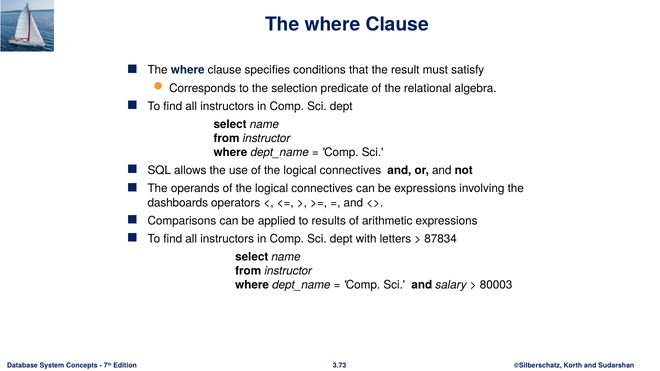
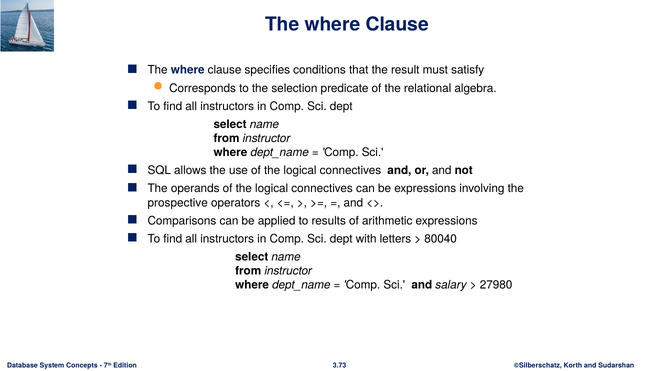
dashboards: dashboards -> prospective
87834: 87834 -> 80040
80003: 80003 -> 27980
